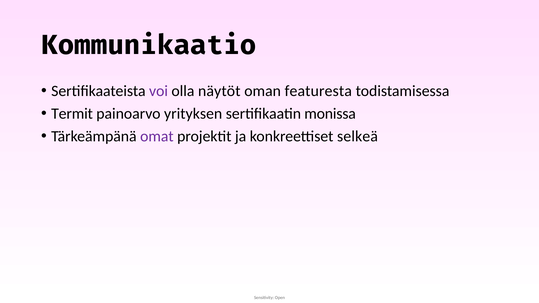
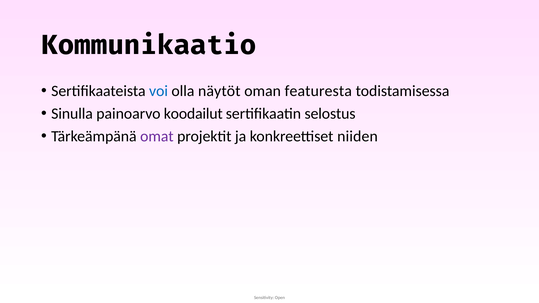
voi colour: purple -> blue
Termit: Termit -> Sinulla
yrityksen: yrityksen -> koodailut
monissa: monissa -> selostus
selkeä: selkeä -> niiden
